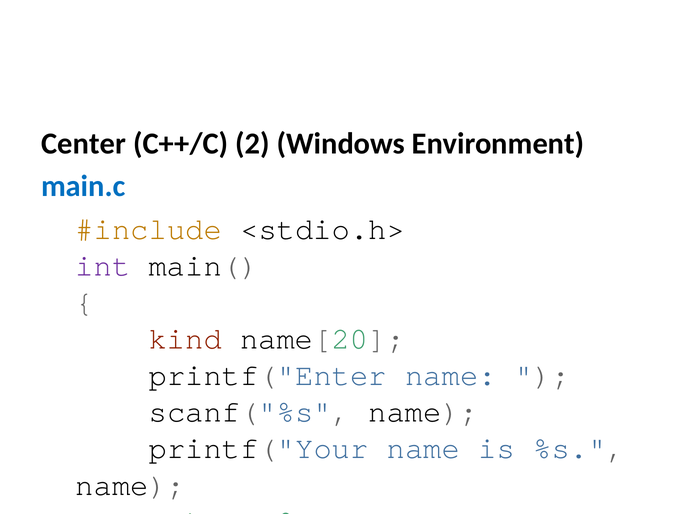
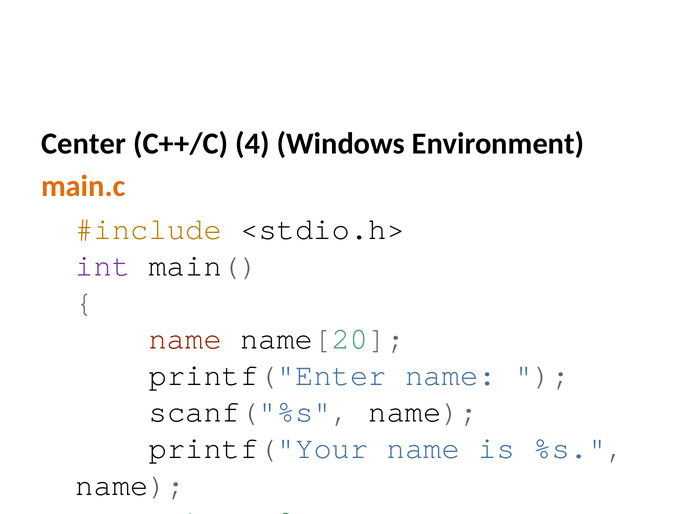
2: 2 -> 4
main.c at (83, 187) colour: blue -> orange
kind at (185, 339): kind -> name
